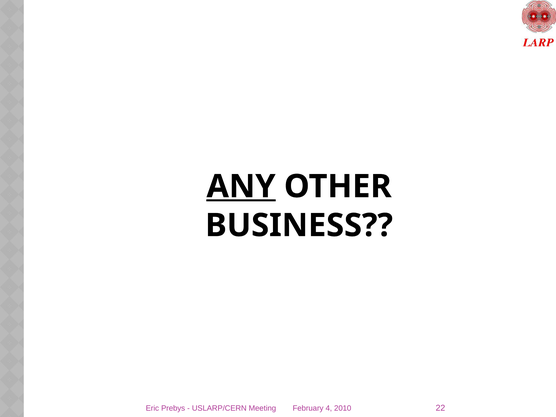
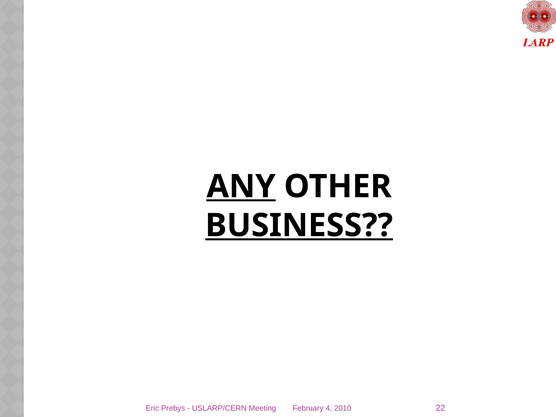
BUSINESS underline: none -> present
